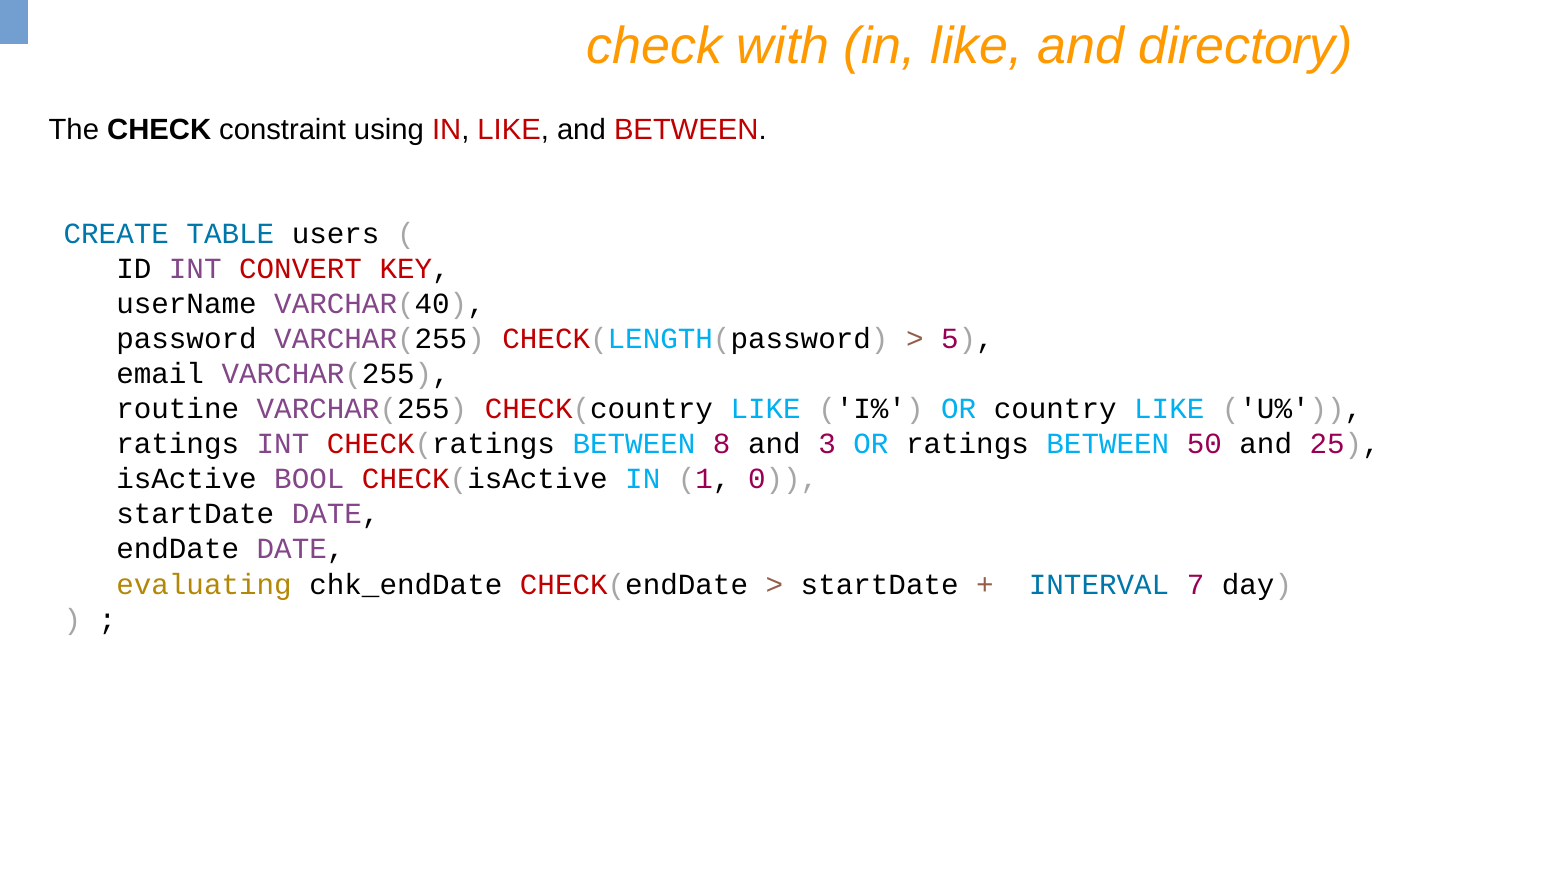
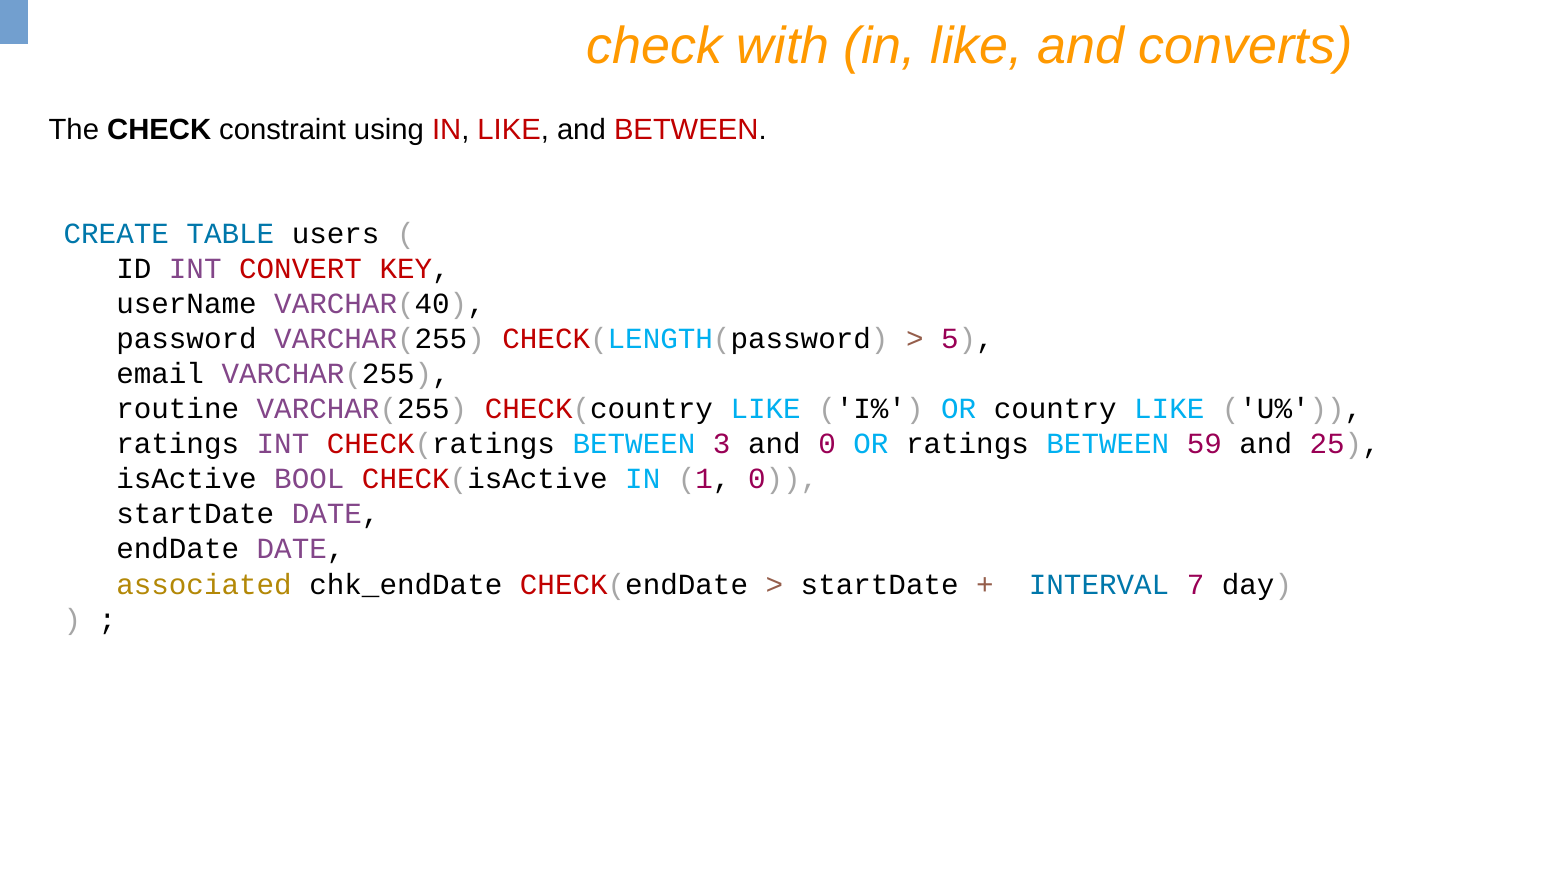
directory: directory -> converts
8: 8 -> 3
and 3: 3 -> 0
50: 50 -> 59
evaluating: evaluating -> associated
